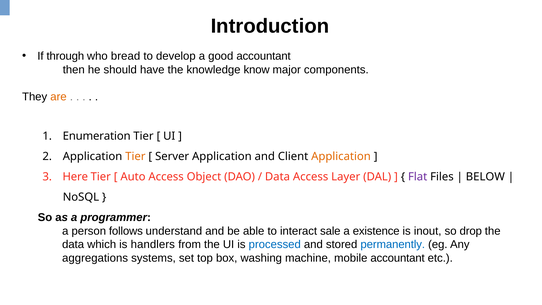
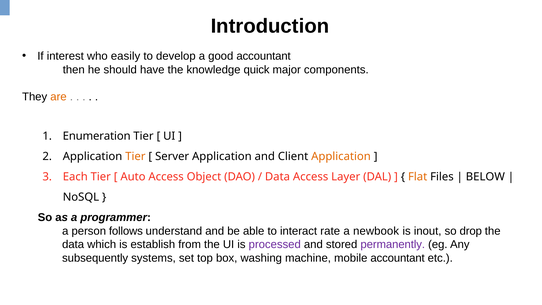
through: through -> interest
bread: bread -> easily
know: know -> quick
Here: Here -> Each
Flat colour: purple -> orange
sale: sale -> rate
existence: existence -> newbook
handlers: handlers -> establish
processed colour: blue -> purple
permanently colour: blue -> purple
aggregations: aggregations -> subsequently
